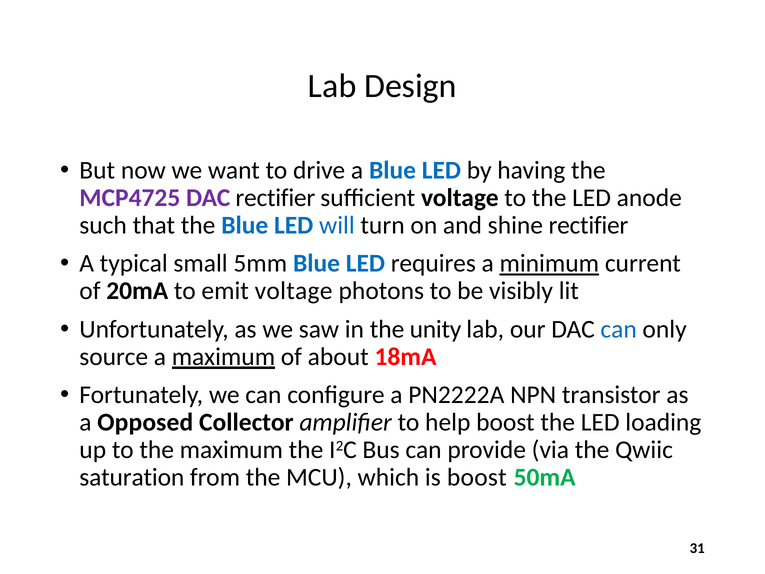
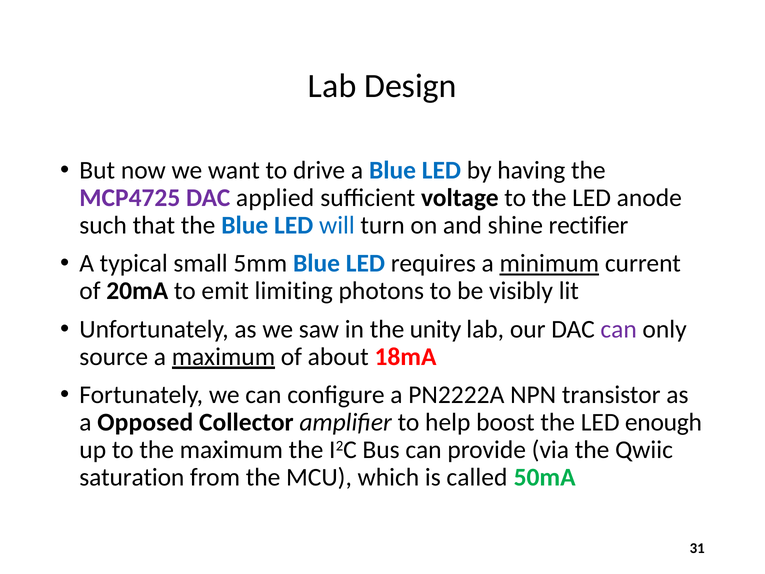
DAC rectifier: rectifier -> applied
emit voltage: voltage -> limiting
can at (619, 329) colour: blue -> purple
loading: loading -> enough
is boost: boost -> called
